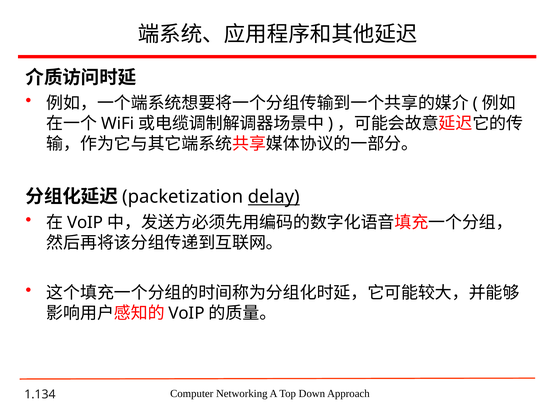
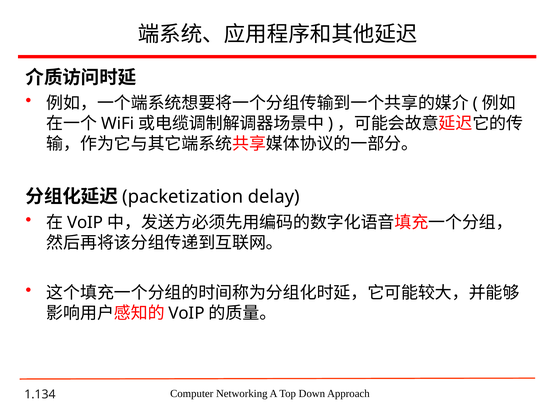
delay underline: present -> none
